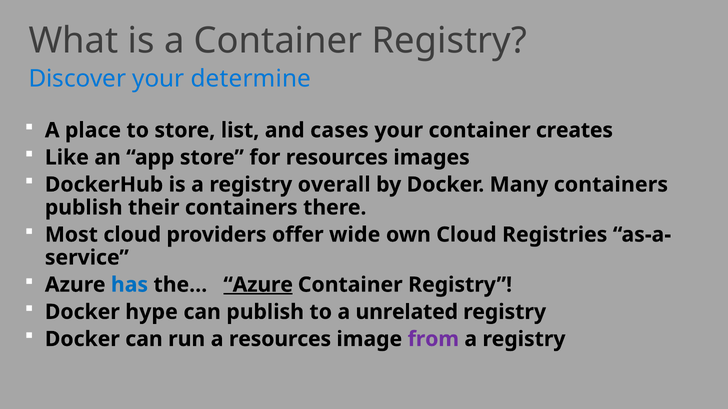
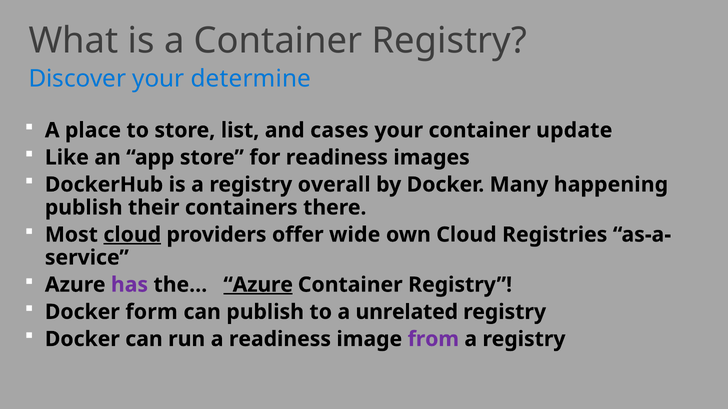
creates: creates -> update
for resources: resources -> readiness
Many containers: containers -> happening
cloud at (132, 235) underline: none -> present
has colour: blue -> purple
hype: hype -> form
a resources: resources -> readiness
